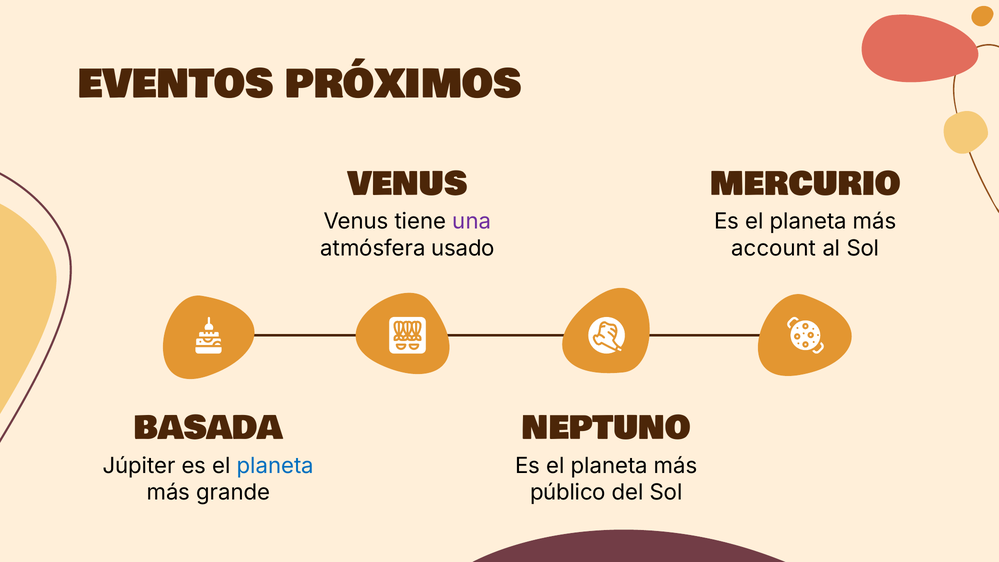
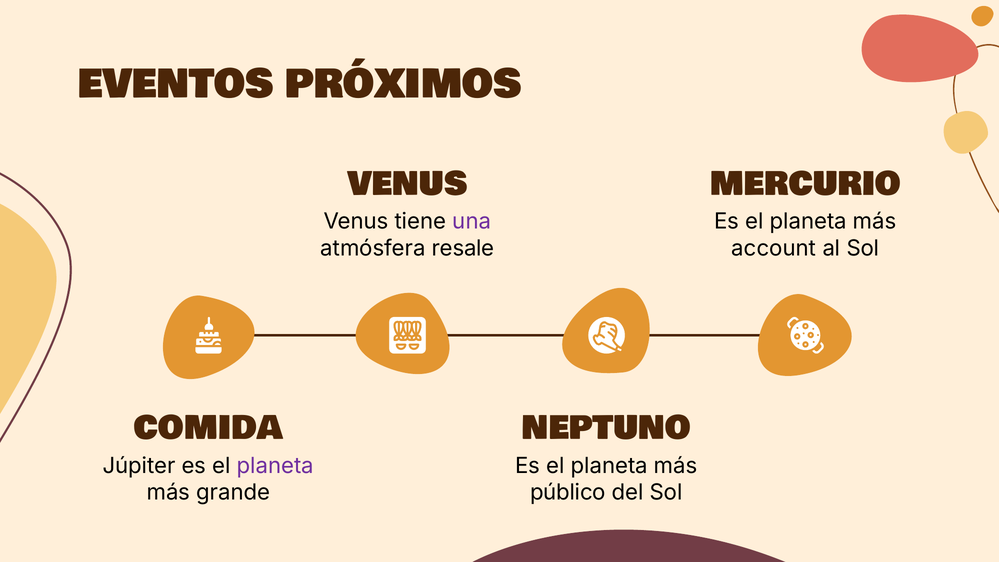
usado: usado -> resale
BASADA: BASADA -> COMIDA
planeta at (275, 466) colour: blue -> purple
